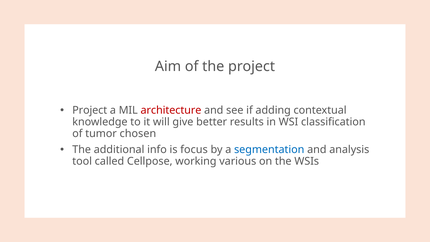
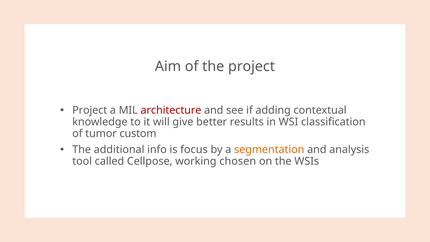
chosen: chosen -> custom
segmentation colour: blue -> orange
various: various -> chosen
